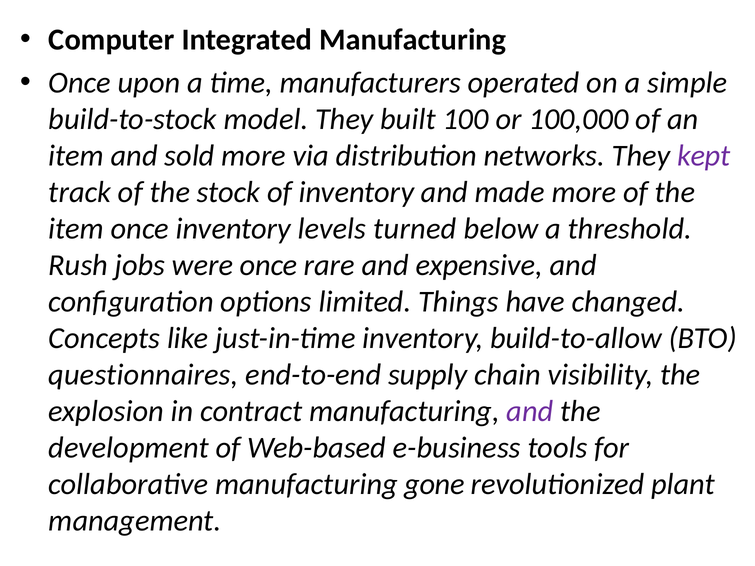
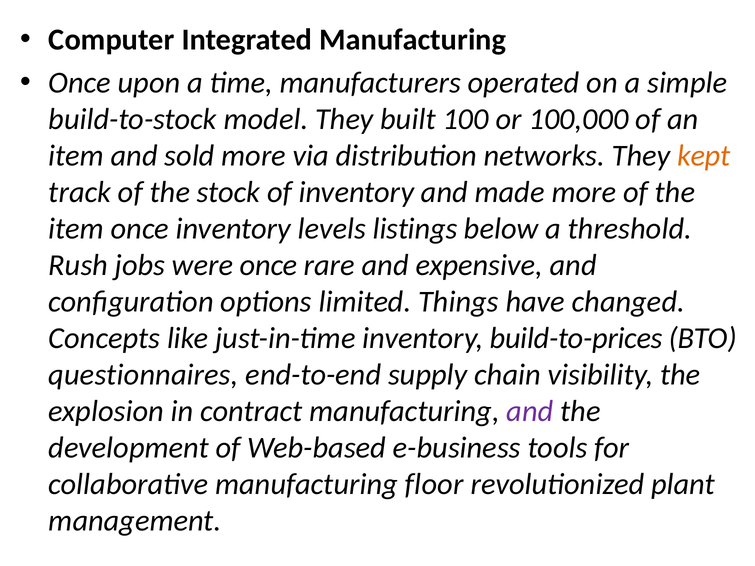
kept colour: purple -> orange
turned: turned -> listings
build-to-allow: build-to-allow -> build-to-prices
gone: gone -> floor
